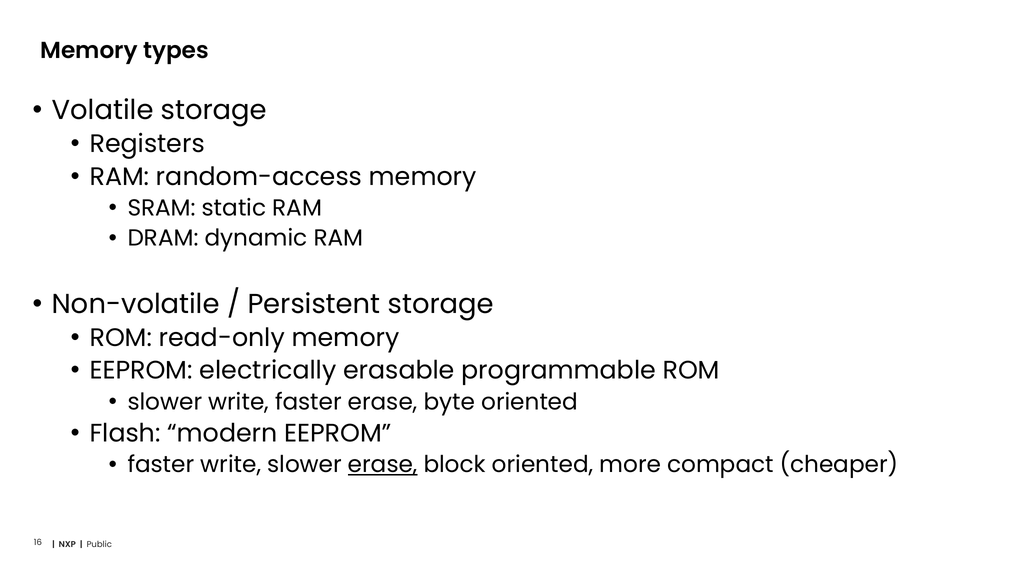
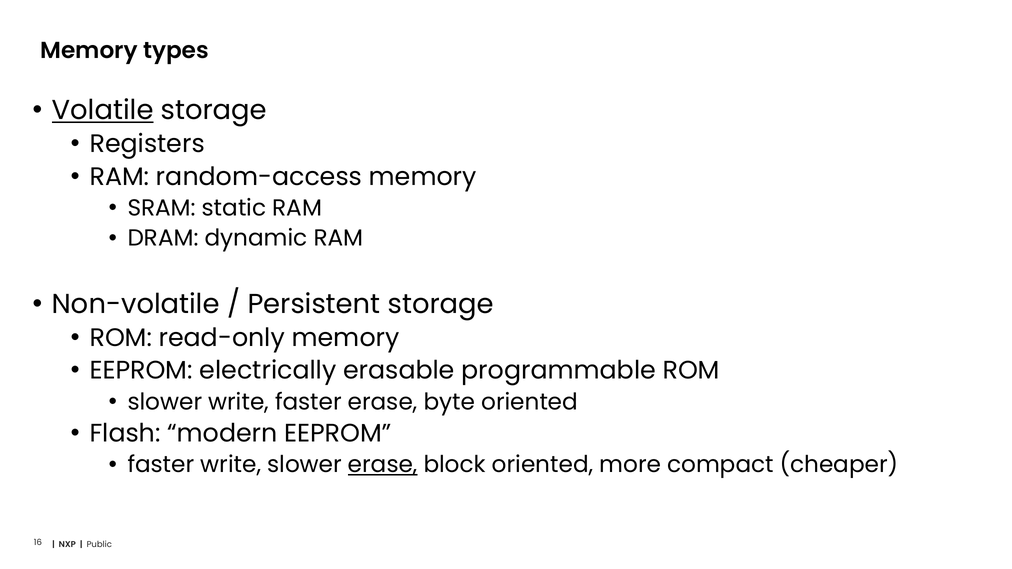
Volatile underline: none -> present
